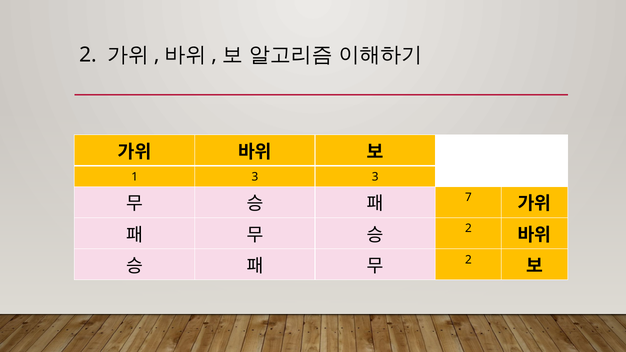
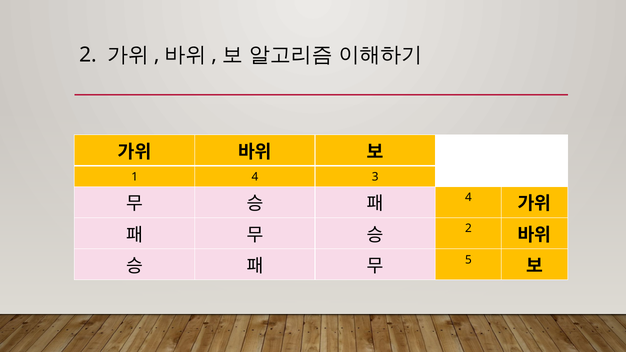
1 3: 3 -> 4
7 at (468, 198): 7 -> 4
2 at (468, 260): 2 -> 5
